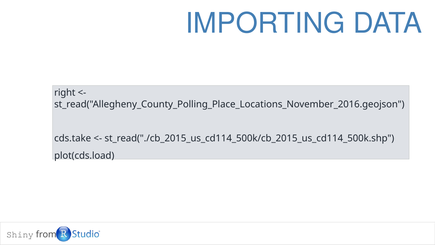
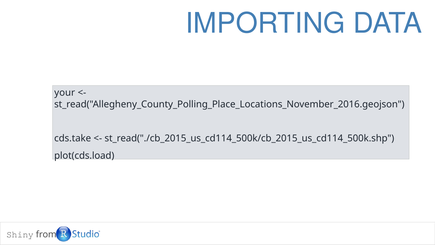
right: right -> your
